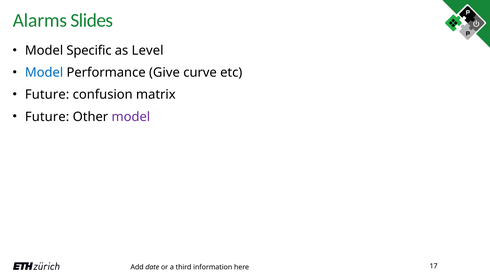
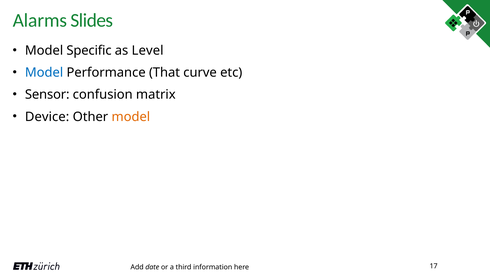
Give: Give -> That
Future at (47, 95): Future -> Sensor
Future at (47, 117): Future -> Device
model at (131, 117) colour: purple -> orange
